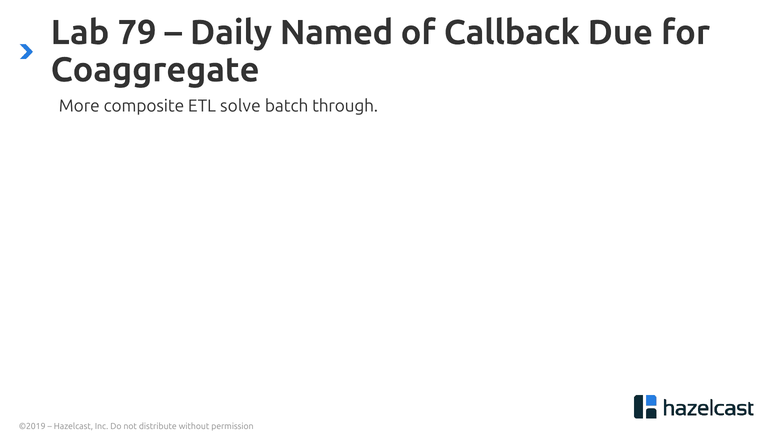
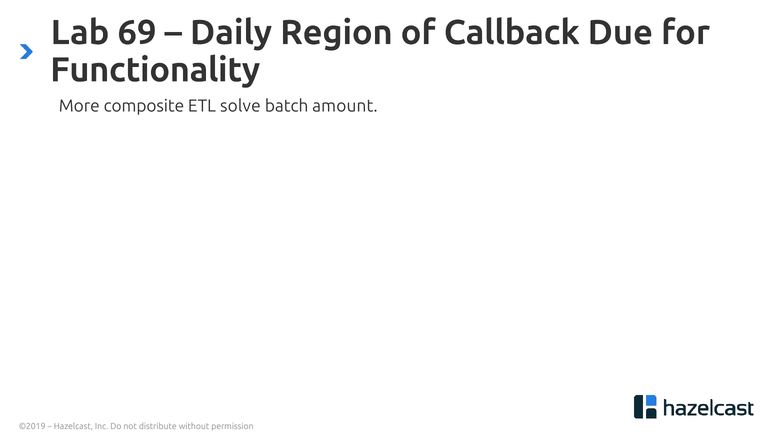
79: 79 -> 69
Named: Named -> Region
Coaggregate: Coaggregate -> Functionality
through: through -> amount
